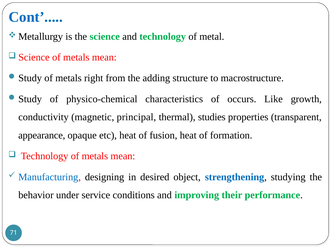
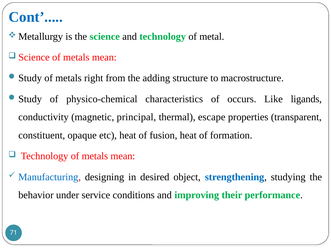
growth: growth -> ligands
studies: studies -> escape
appearance: appearance -> constituent
